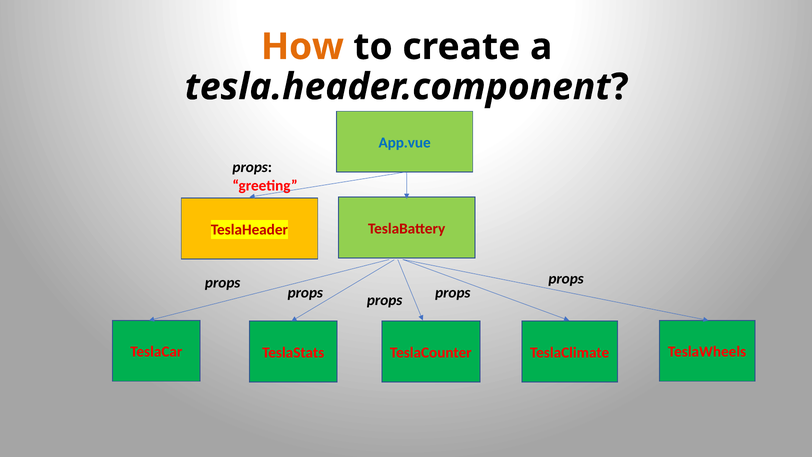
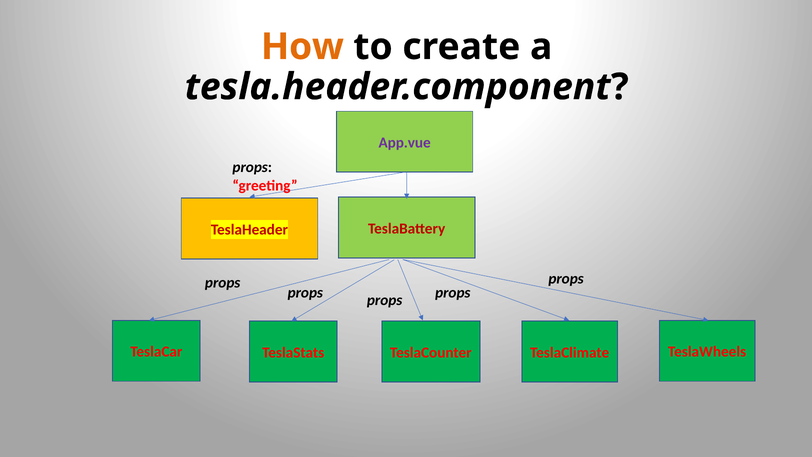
App.vue colour: blue -> purple
